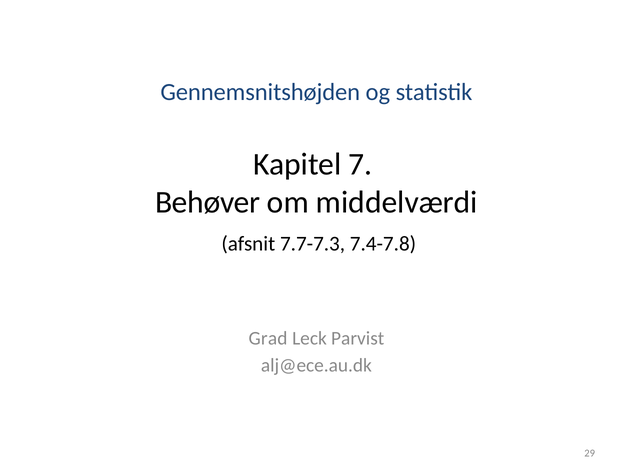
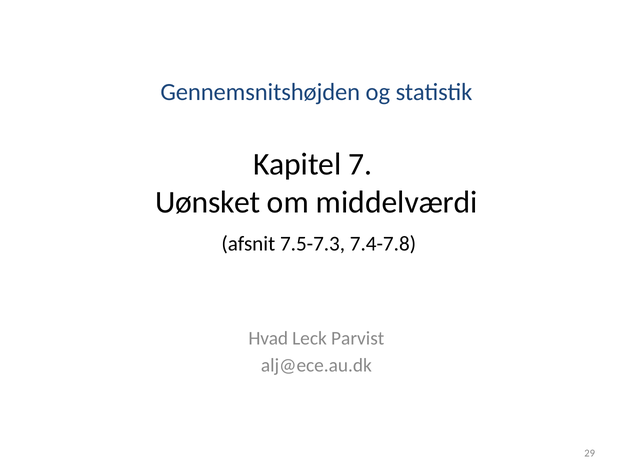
Behøver: Behøver -> Uønsket
7.7-7.3: 7.7-7.3 -> 7.5-7.3
Grad: Grad -> Hvad
